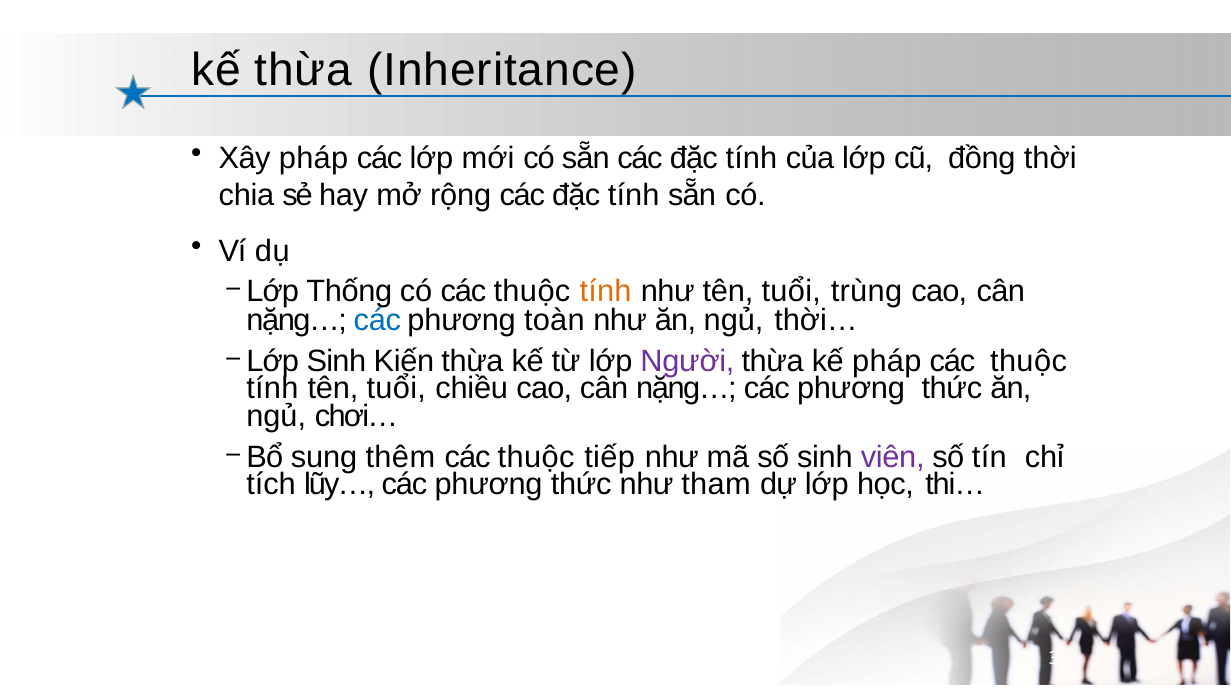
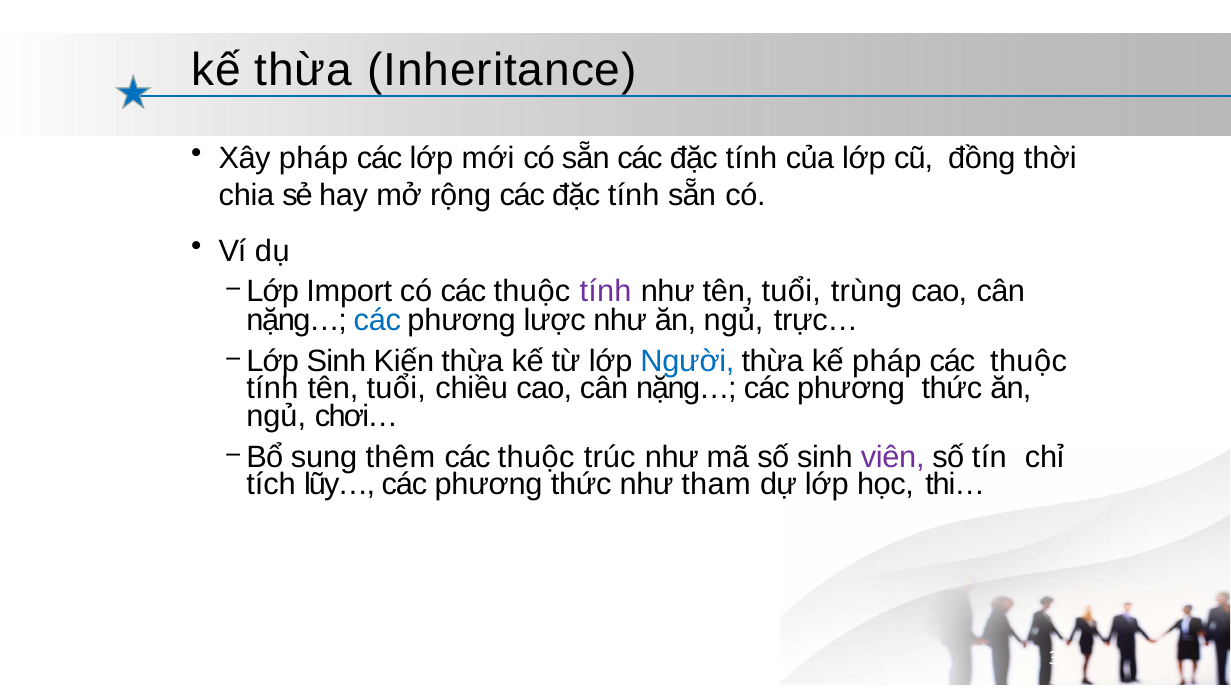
Thống: Thống -> Import
tính at (606, 291) colour: orange -> purple
toàn: toàn -> lược
thời…: thời… -> trực…
Người colour: purple -> blue
tiếp: tiếp -> trúc
